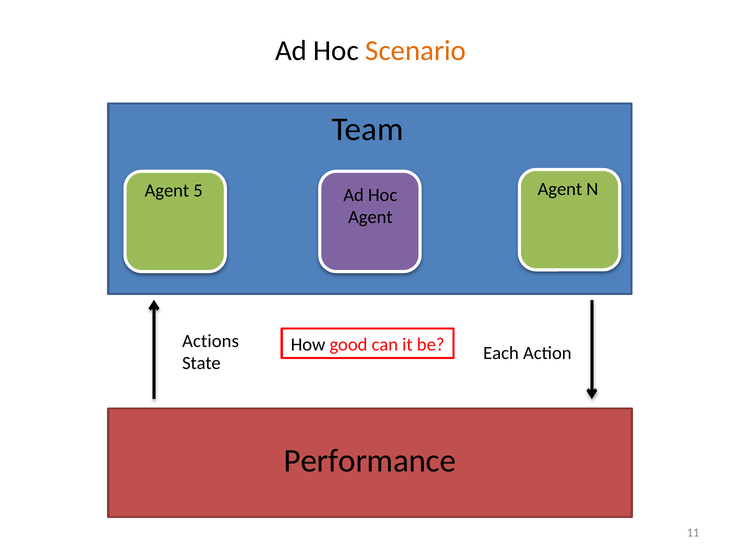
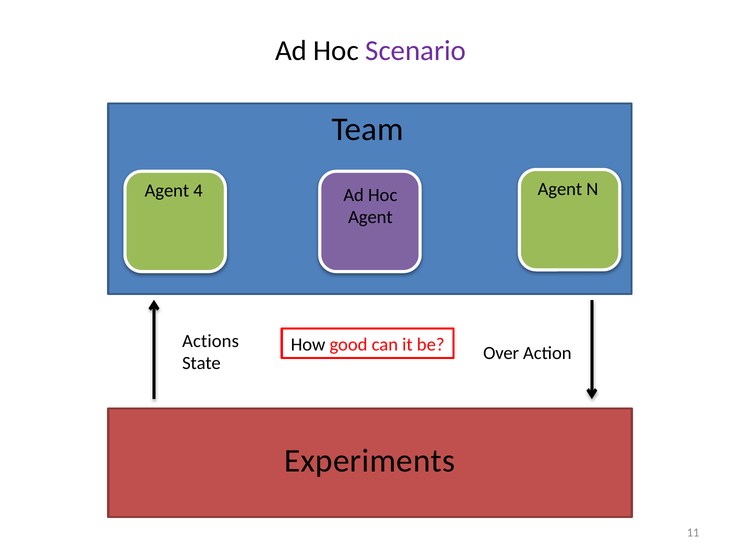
Scenario colour: orange -> purple
5: 5 -> 4
Each: Each -> Over
Performance: Performance -> Experiments
